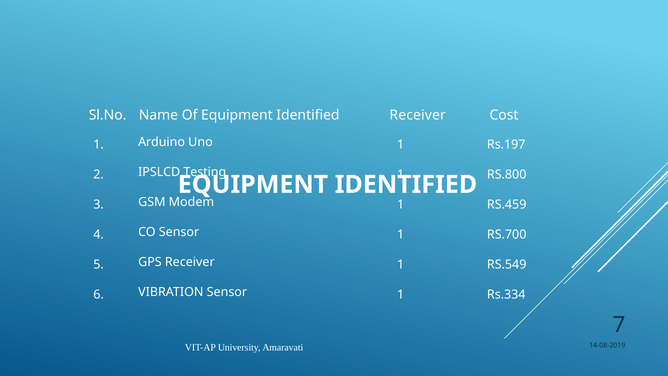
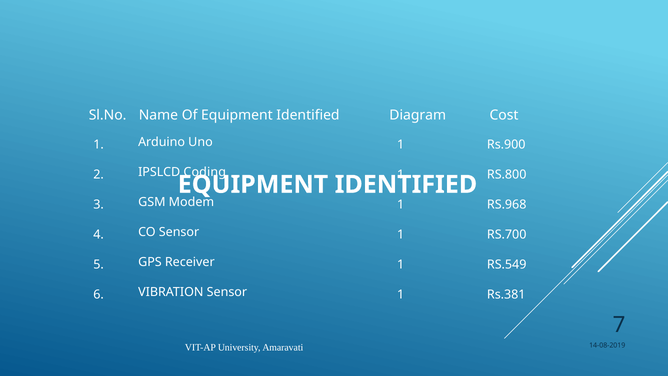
Identified Receiver: Receiver -> Diagram
Rs.197: Rs.197 -> Rs.900
Testing: Testing -> Coding
RS.459: RS.459 -> RS.968
Rs.334: Rs.334 -> Rs.381
